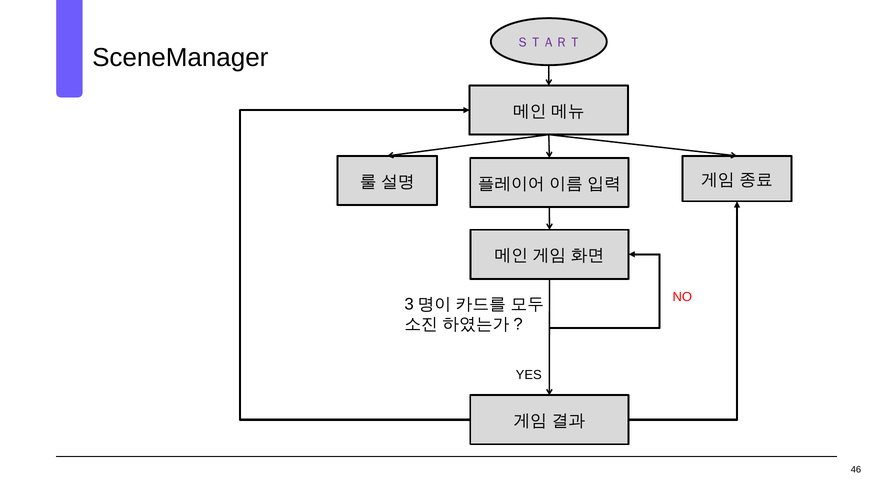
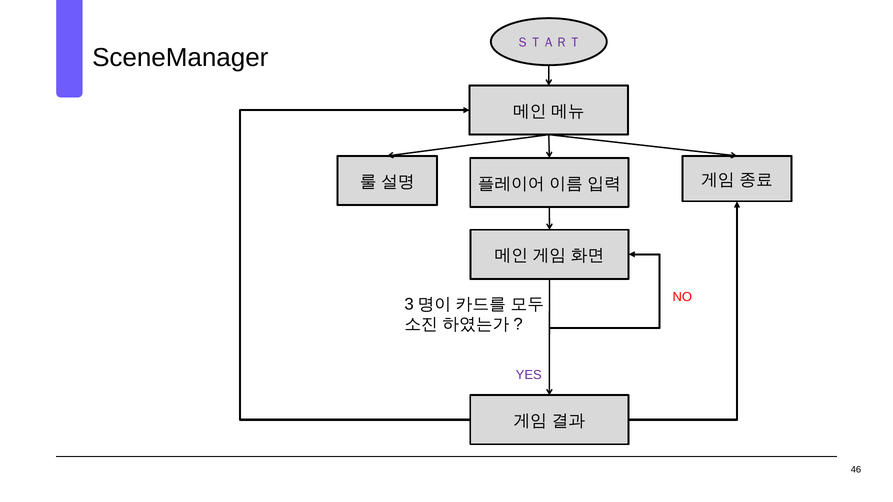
YES colour: black -> purple
